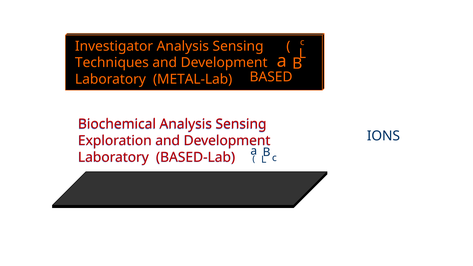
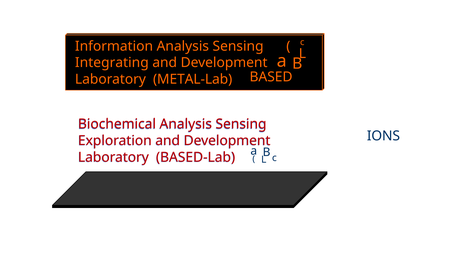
Investigator: Investigator -> Information
Techniques: Techniques -> Integrating
